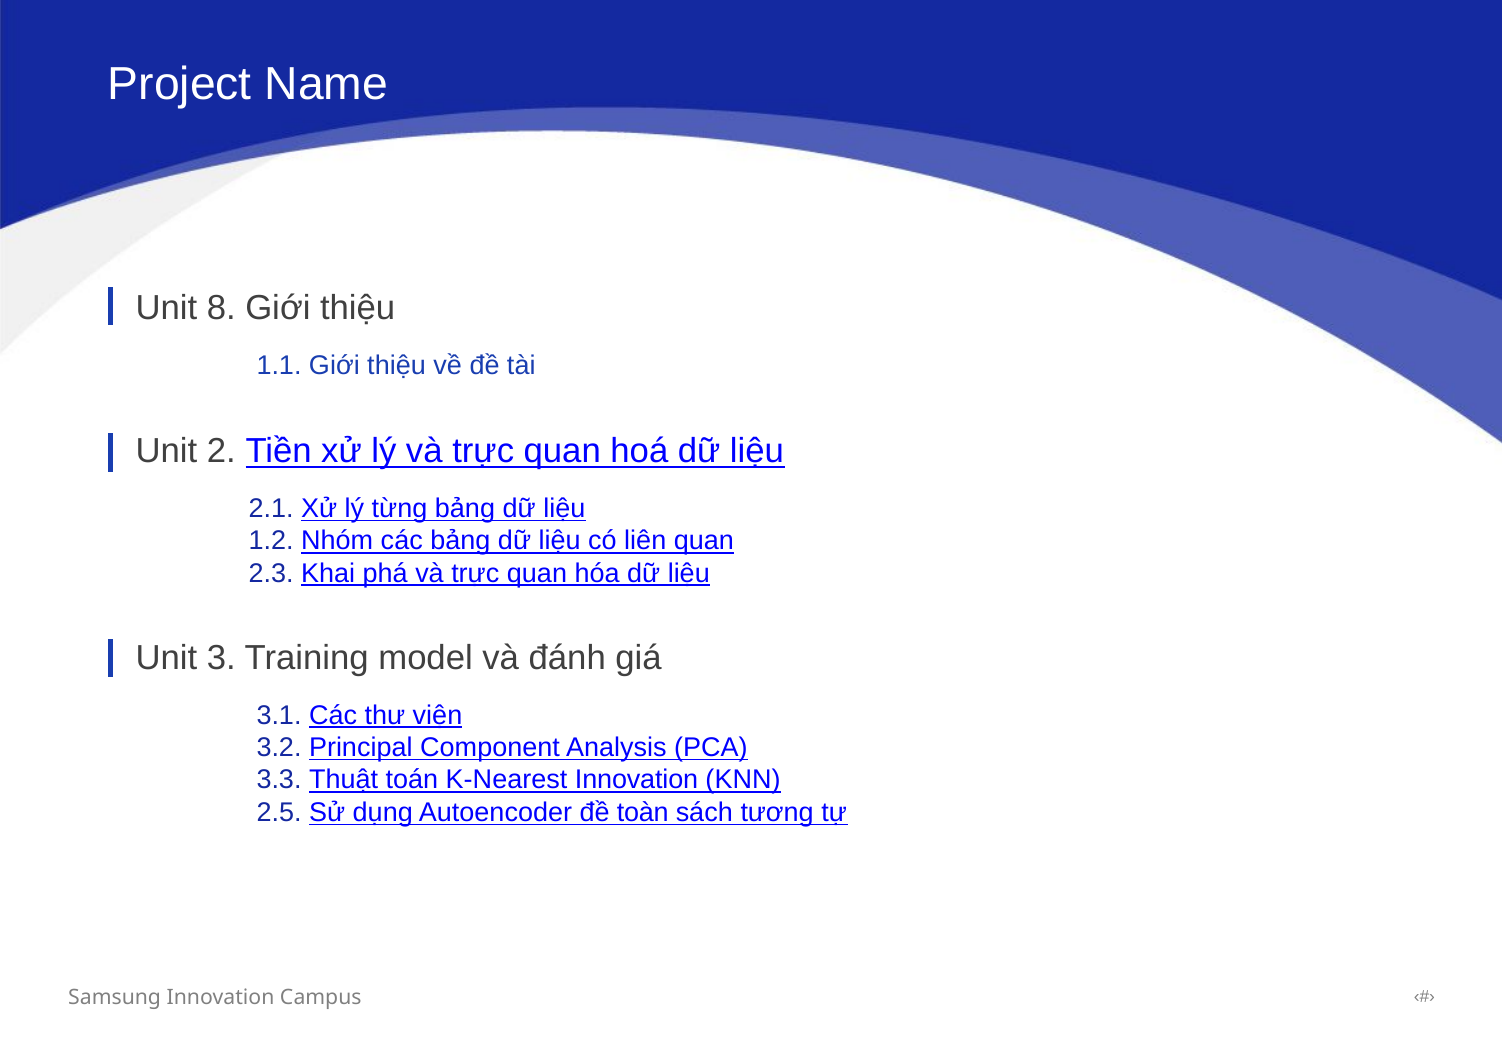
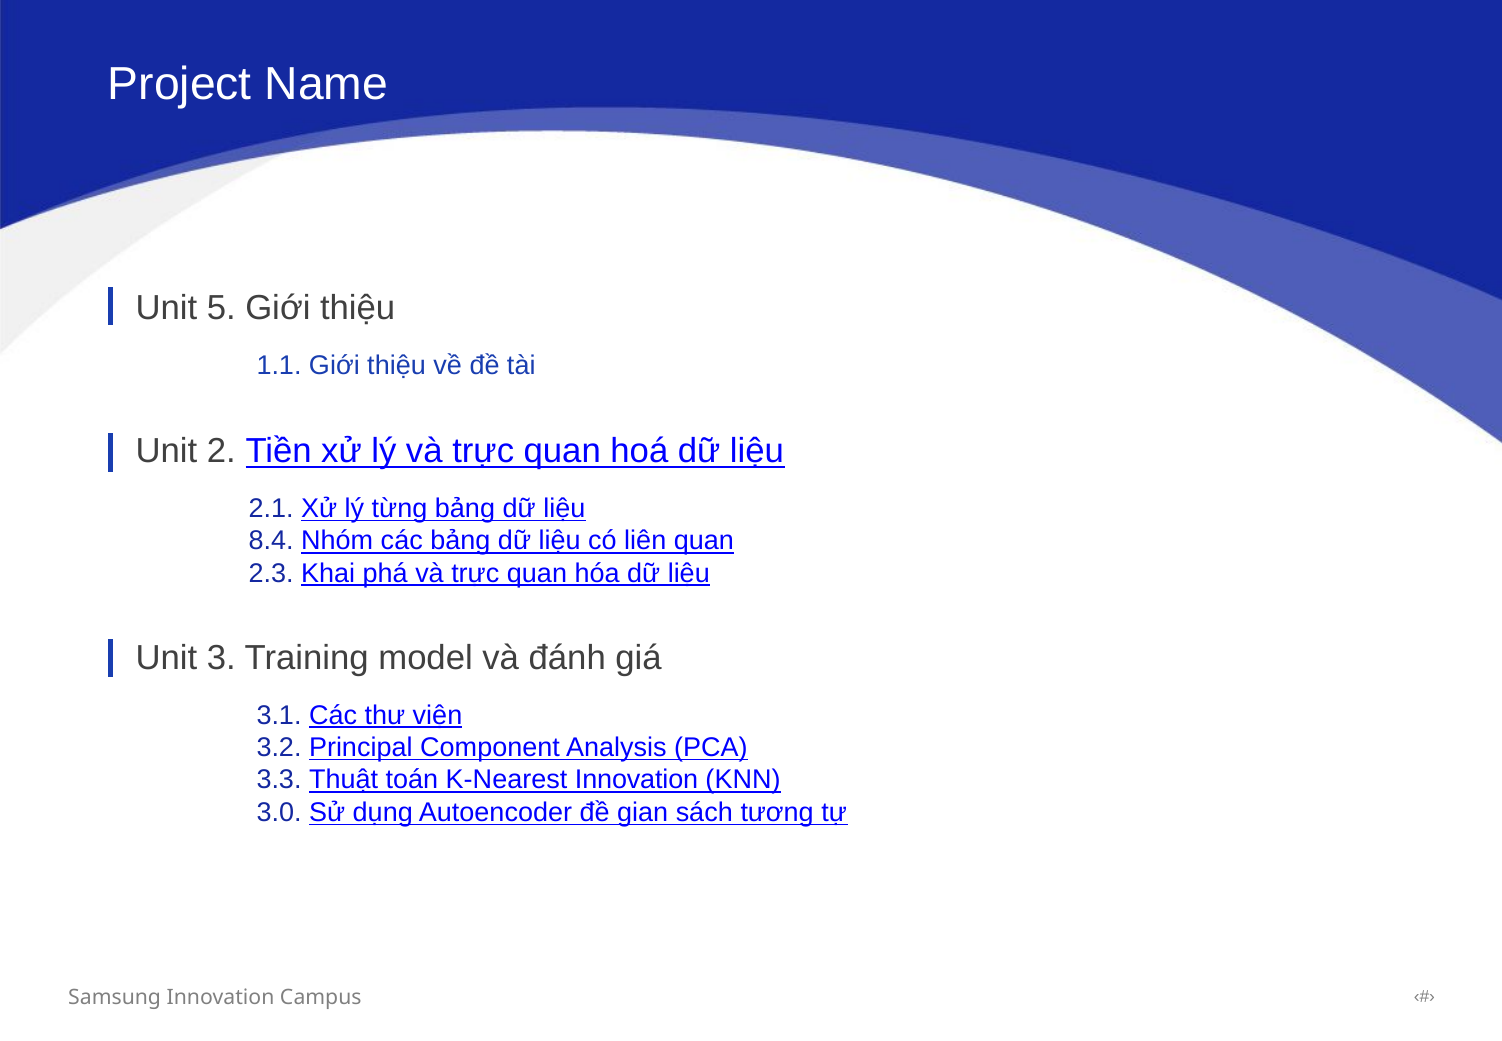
8: 8 -> 5
1.2: 1.2 -> 8.4
2.5: 2.5 -> 3.0
toàn: toàn -> gian
